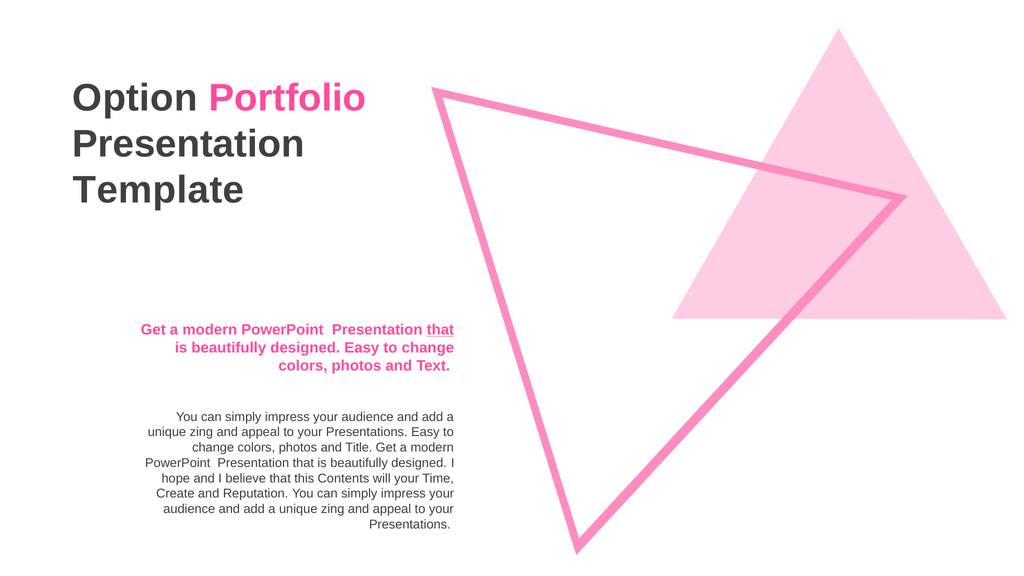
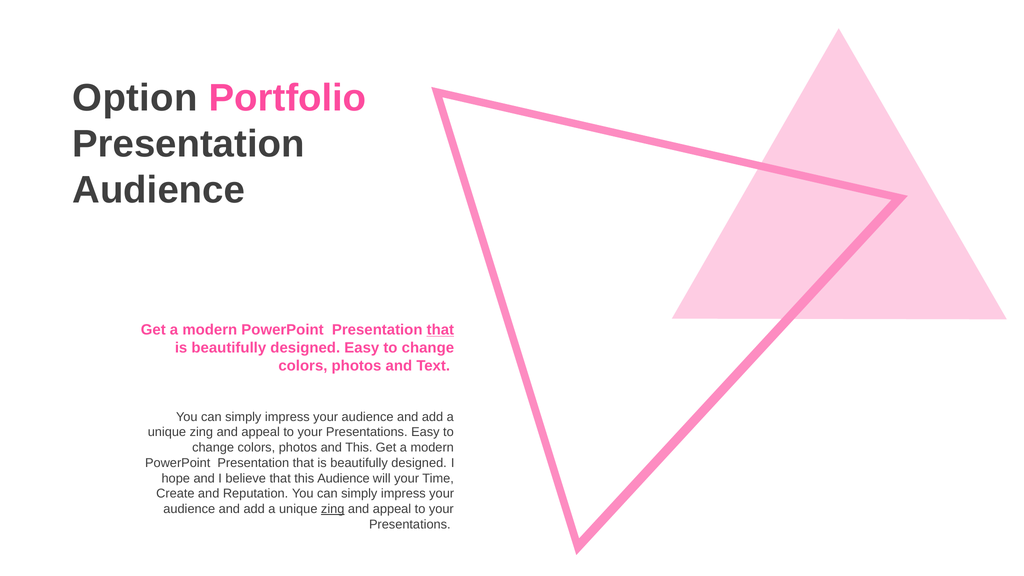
Template at (158, 190): Template -> Audience
and Title: Title -> This
this Contents: Contents -> Audience
zing at (333, 509) underline: none -> present
